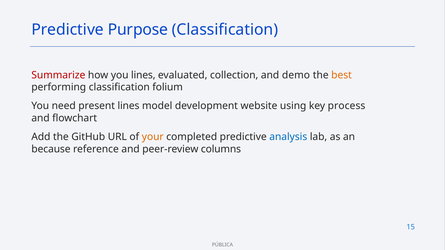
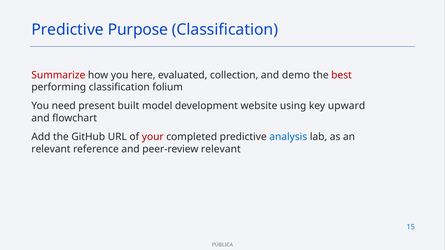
you lines: lines -> here
best colour: orange -> red
present lines: lines -> built
process: process -> upward
your colour: orange -> red
because at (51, 149): because -> relevant
peer-review columns: columns -> relevant
